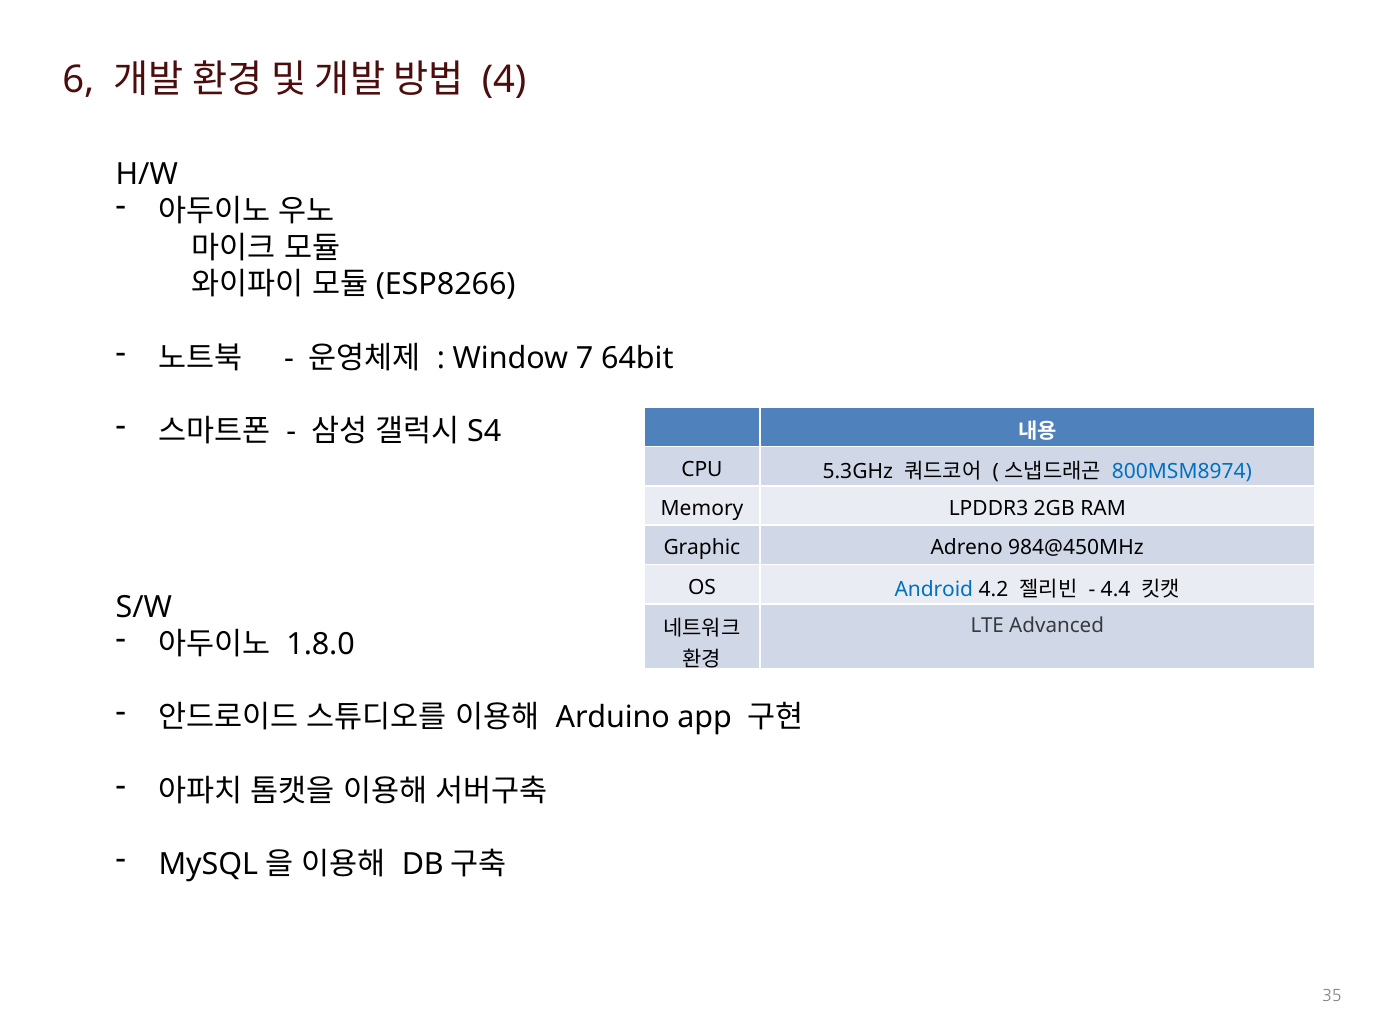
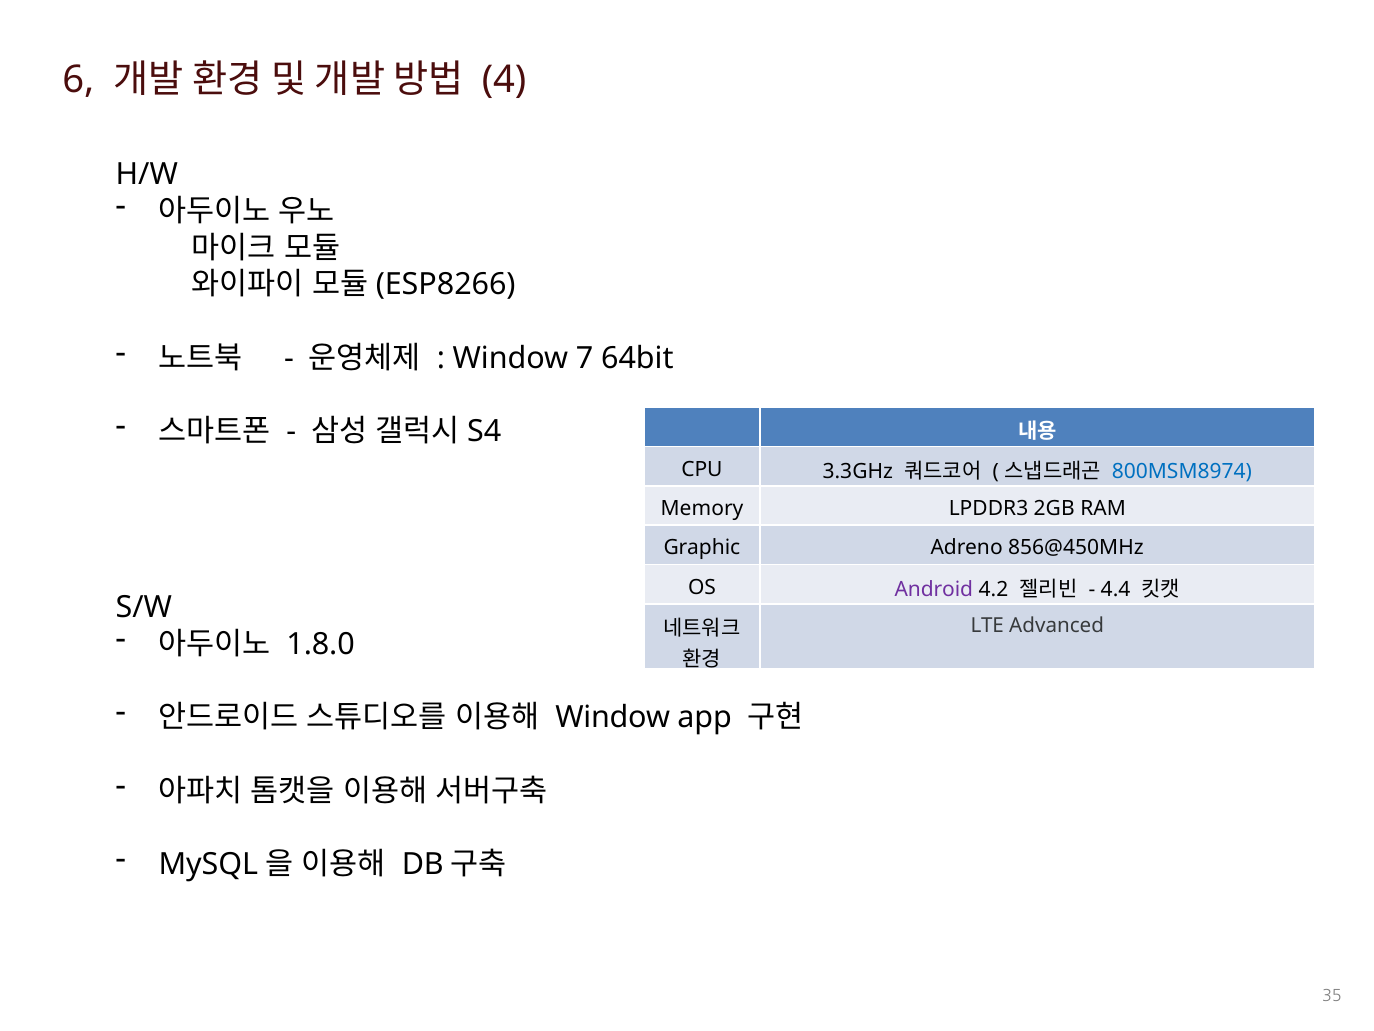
5.3GHz: 5.3GHz -> 3.3GHz
984@450MHz: 984@450MHz -> 856@450MHz
Android colour: blue -> purple
Arduino at (613, 717): Arduino -> Window
